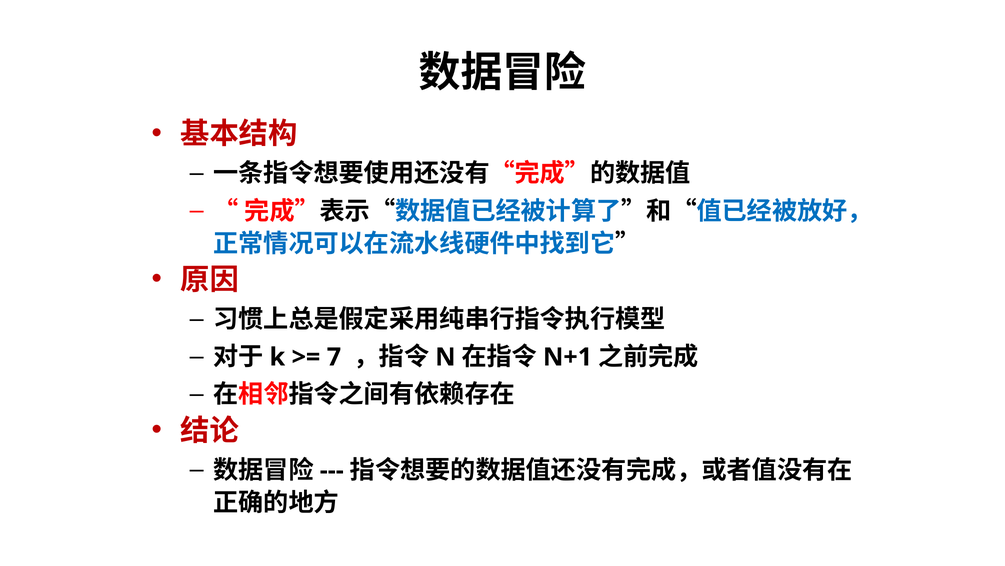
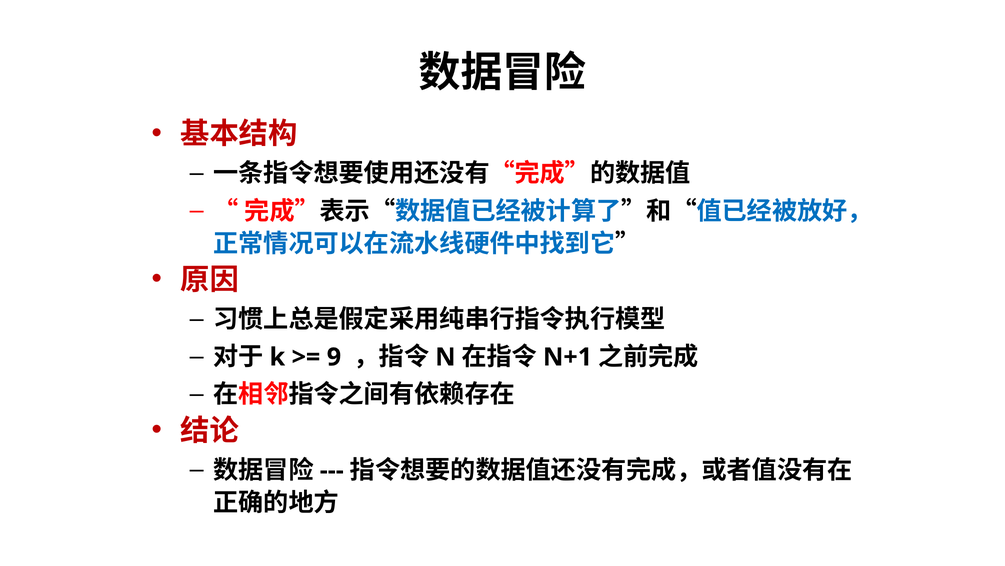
7: 7 -> 9
